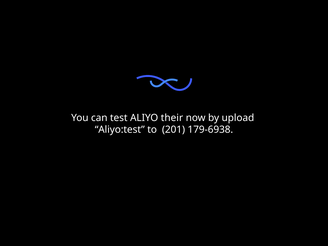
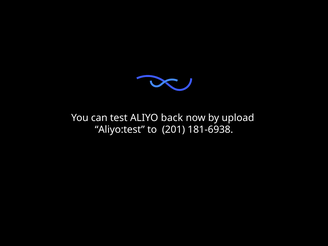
their: their -> back
179-6938: 179-6938 -> 181-6938
